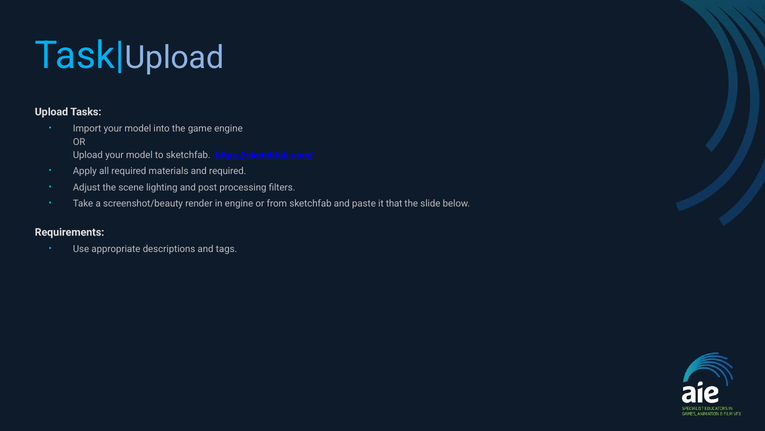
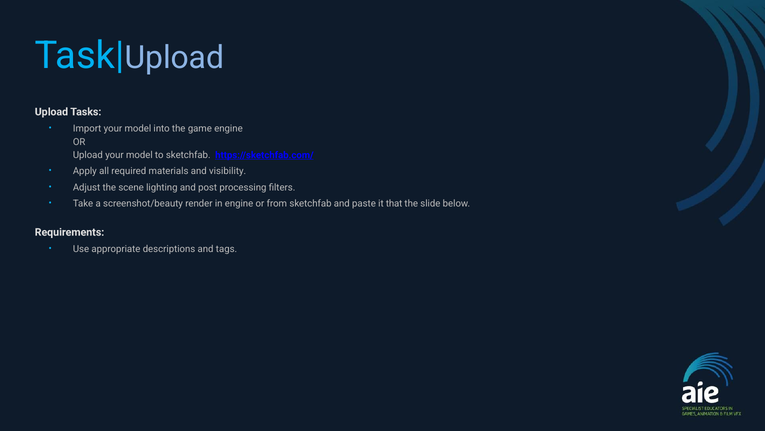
and required: required -> visibility
